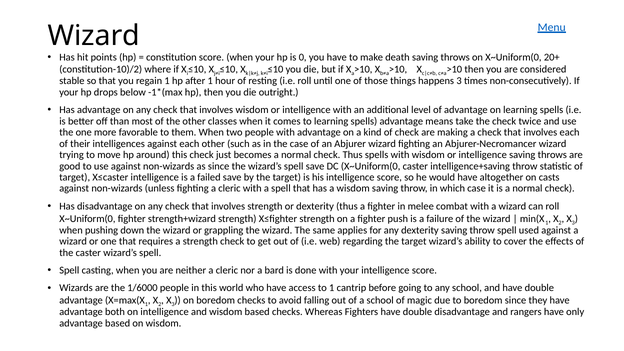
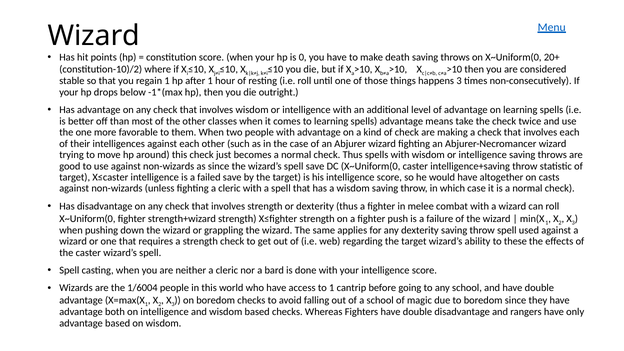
cover: cover -> these
1/6000: 1/6000 -> 1/6004
